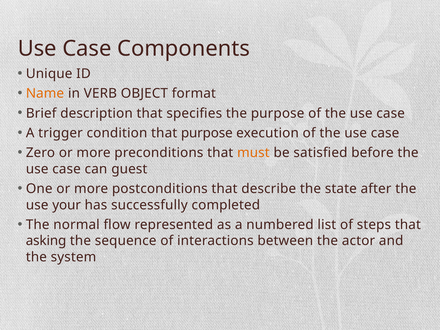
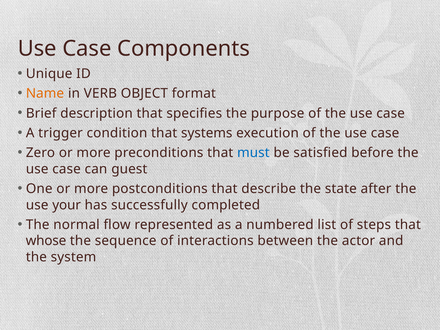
that purpose: purpose -> systems
must colour: orange -> blue
asking: asking -> whose
